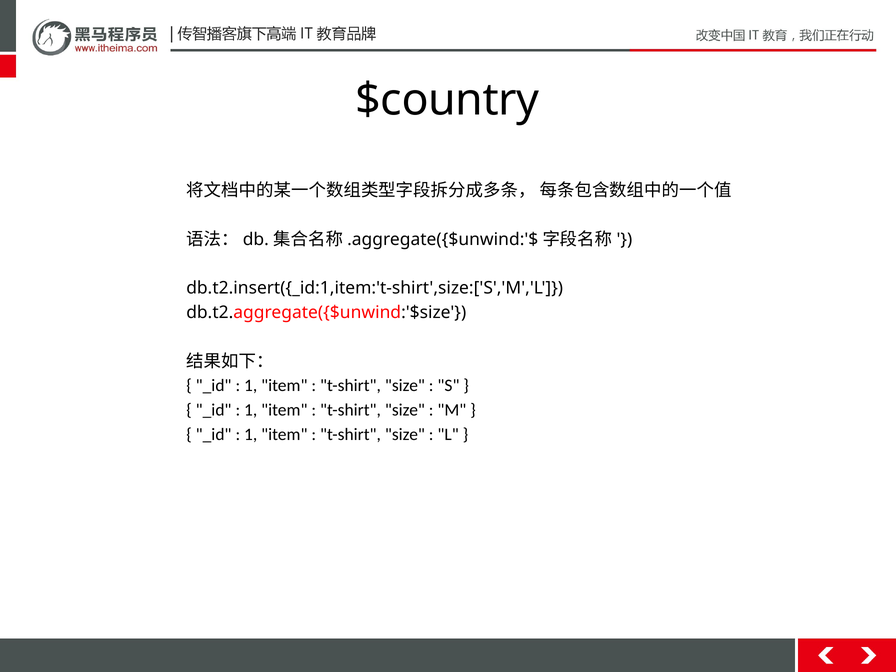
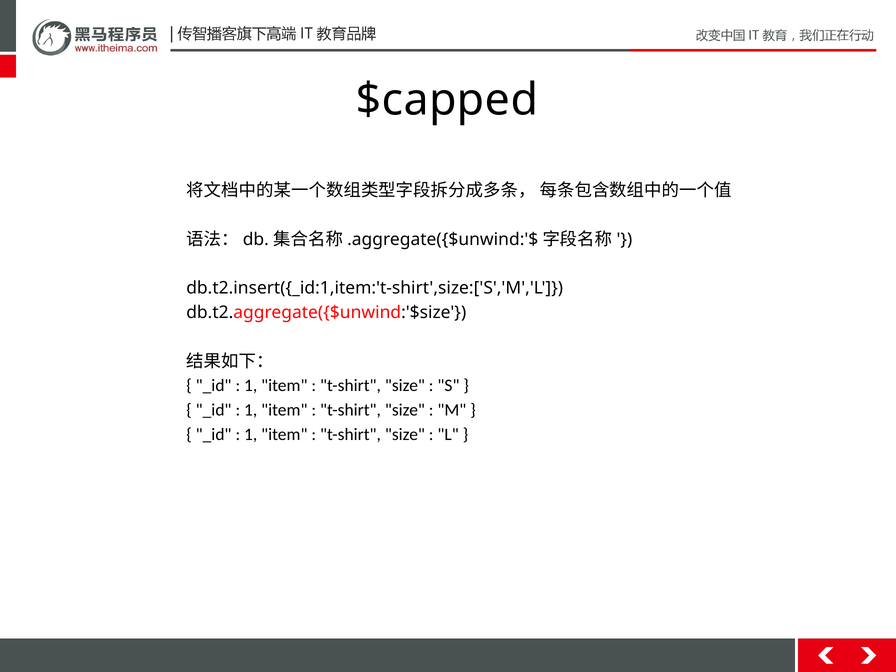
$country: $country -> $capped
